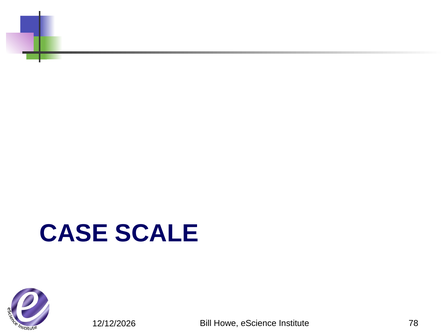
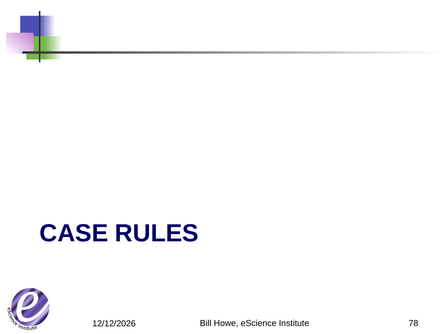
SCALE: SCALE -> RULES
